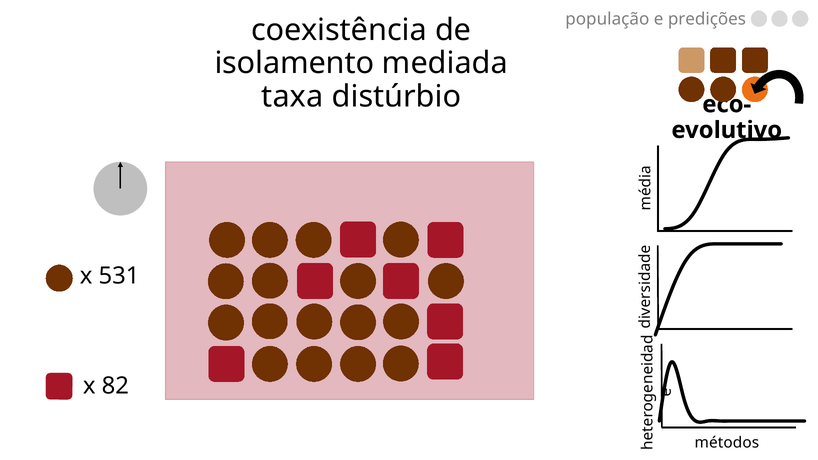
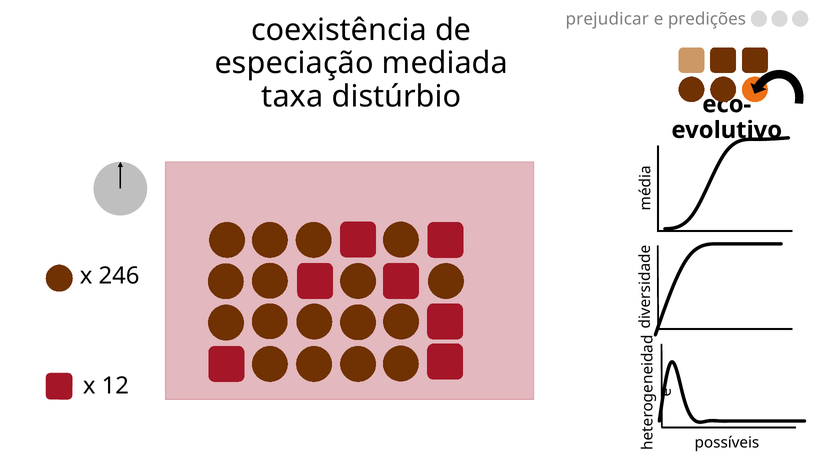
população: população -> prejudicar
isolamento: isolamento -> especiação
531: 531 -> 246
82: 82 -> 12
métodos: métodos -> possíveis
